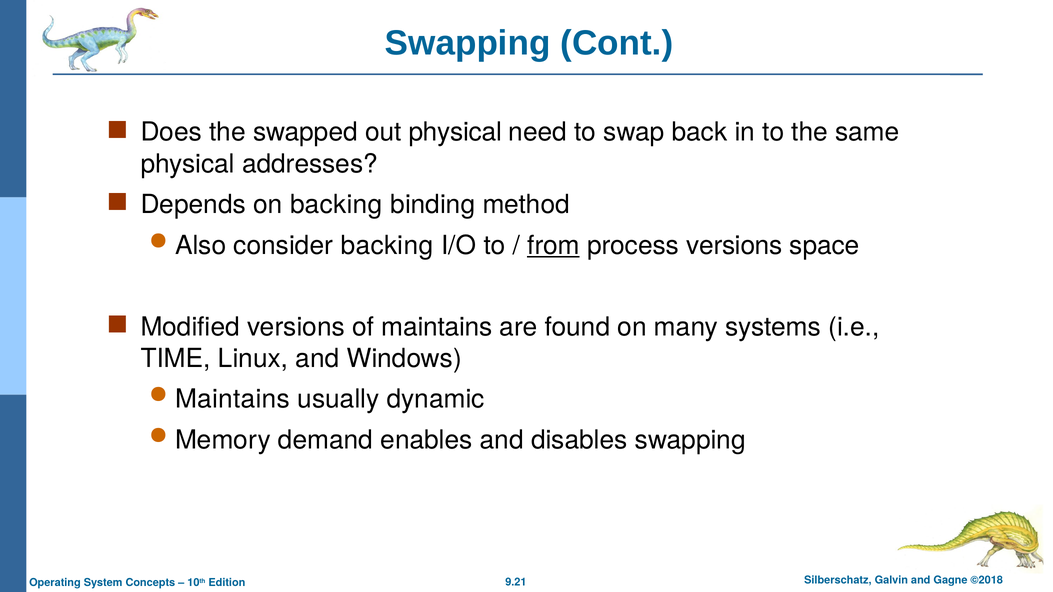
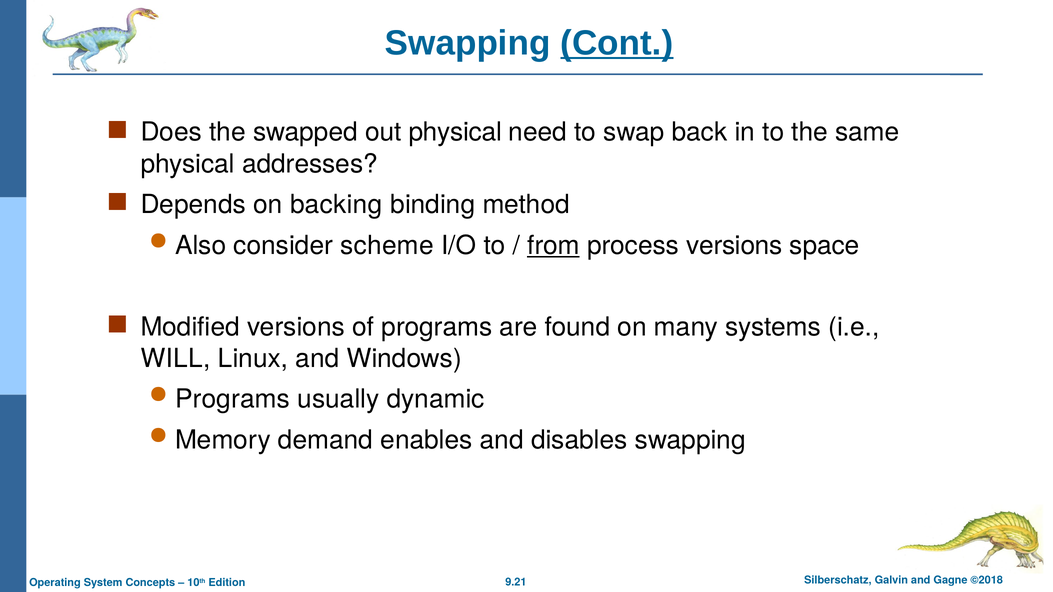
Cont underline: none -> present
consider backing: backing -> scheme
of maintains: maintains -> programs
TIME: TIME -> WILL
Maintains at (233, 399): Maintains -> Programs
